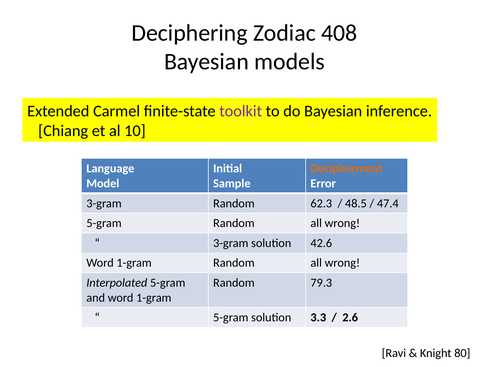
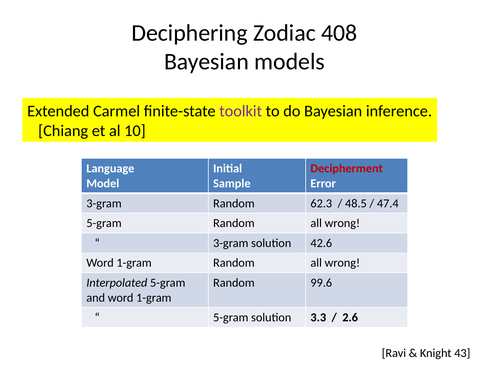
Decipherment colour: orange -> red
79.3: 79.3 -> 99.6
80: 80 -> 43
